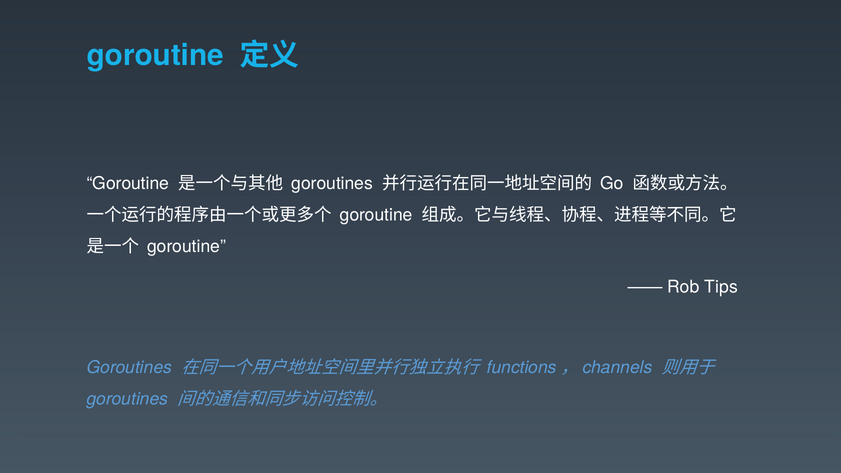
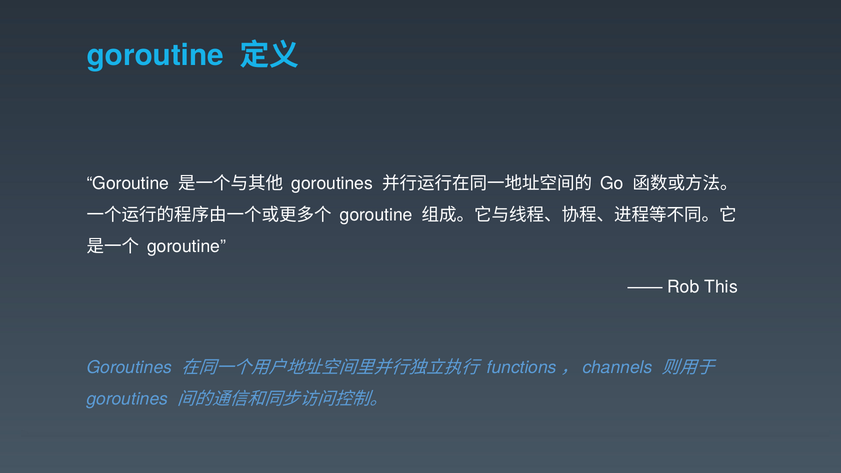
Tips: Tips -> This
